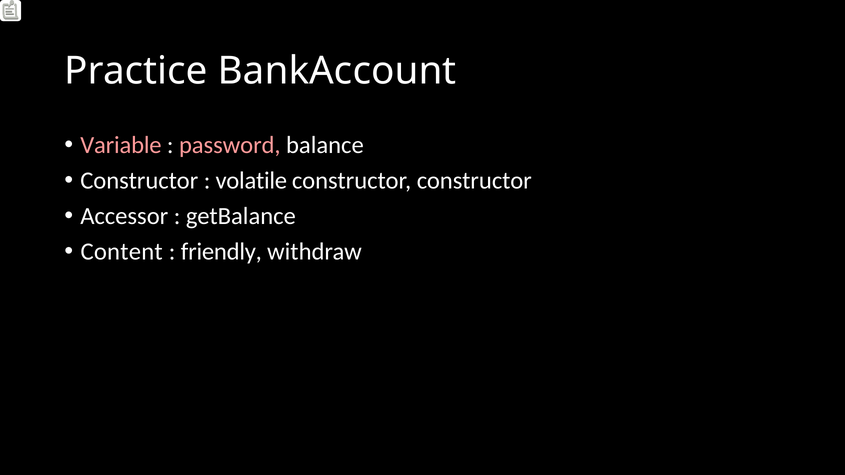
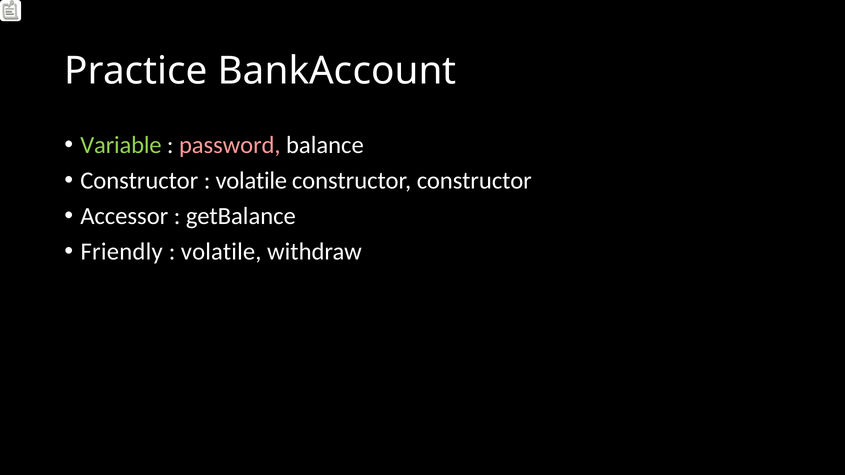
Variable colour: pink -> light green
Content: Content -> Friendly
friendly at (221, 252): friendly -> volatile
